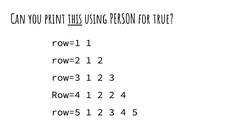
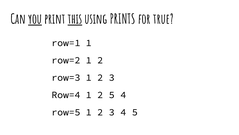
you underline: none -> present
PERSON: PERSON -> PRINTS
2 2: 2 -> 5
